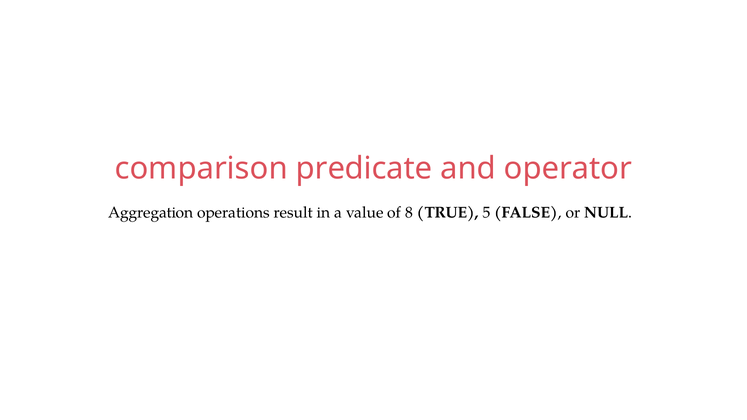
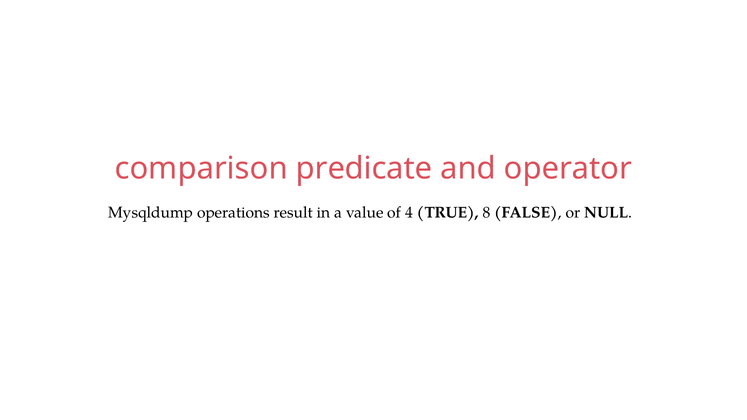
Aggregation: Aggregation -> Mysqldump
8: 8 -> 4
5: 5 -> 8
